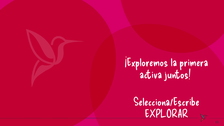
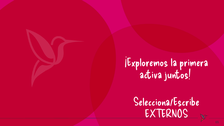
EXPLORAR: EXPLORAR -> EXTERNOS
